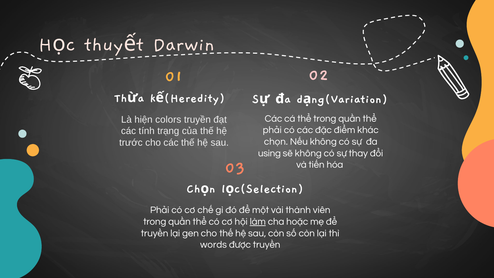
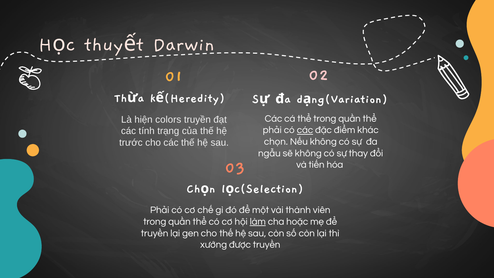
các at (305, 130) underline: none -> present
using: using -> ngẫu
words: words -> xướng
